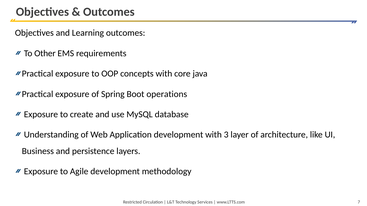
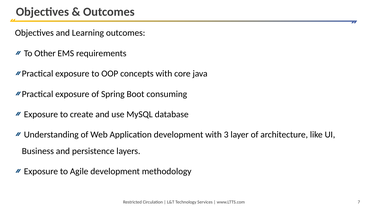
operations: operations -> consuming
